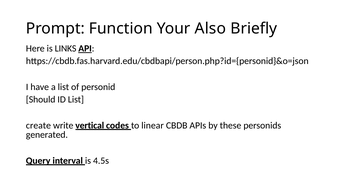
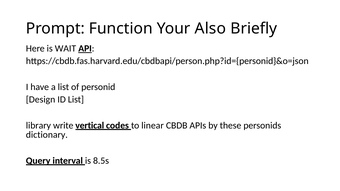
LINKS: LINKS -> WAIT
Should: Should -> Design
create: create -> library
generated: generated -> dictionary
4.5s: 4.5s -> 8.5s
